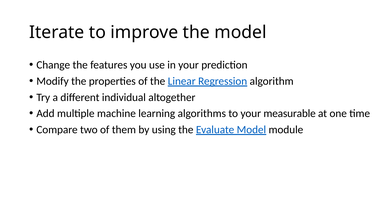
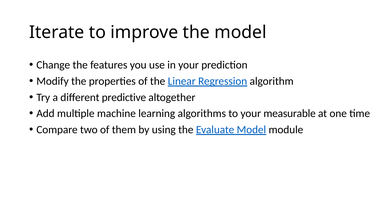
individual: individual -> predictive
